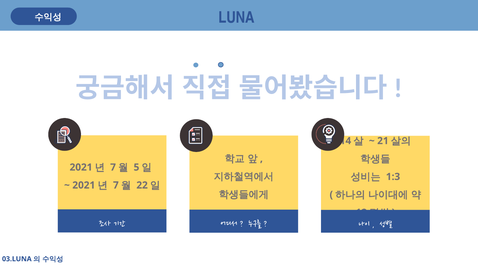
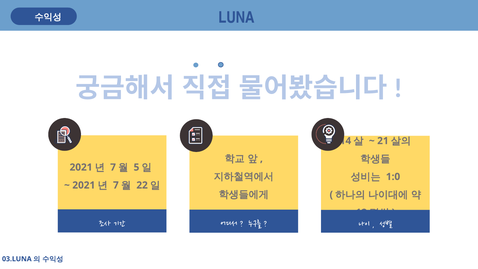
1:3: 1:3 -> 1:0
